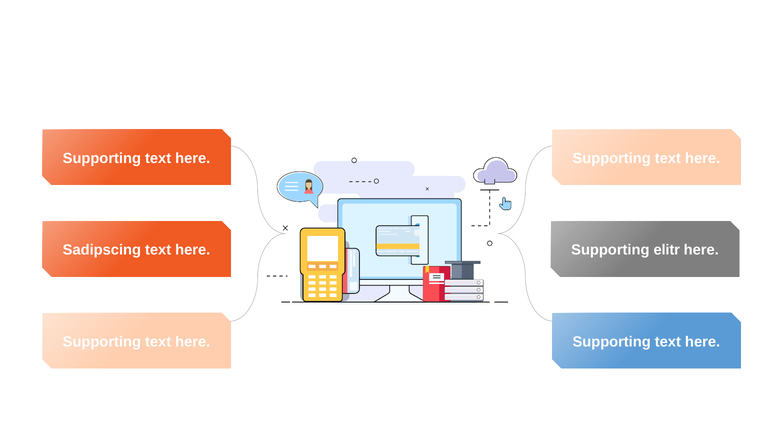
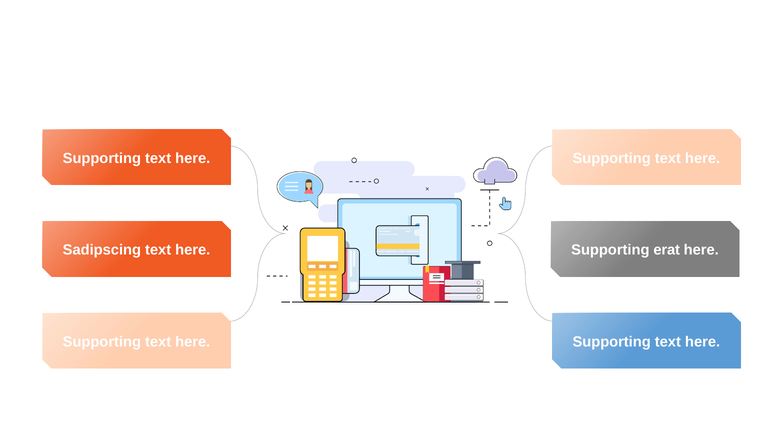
elitr: elitr -> erat
